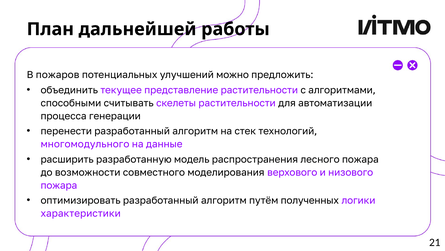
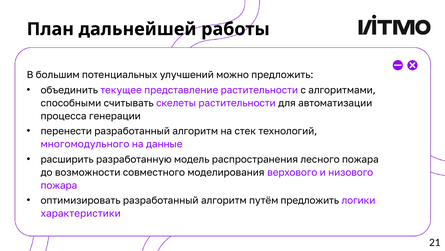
пожаров: пожаров -> большим
путём полученных: полученных -> предложить
